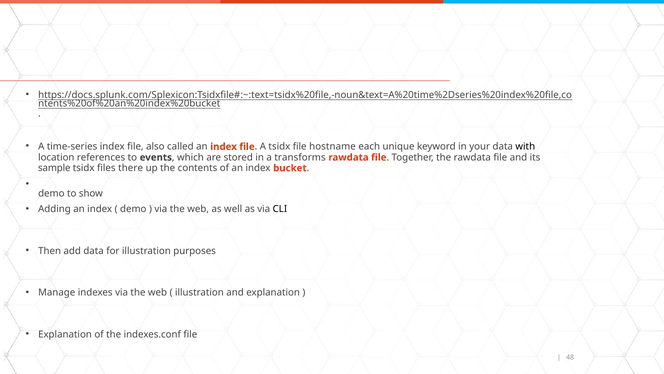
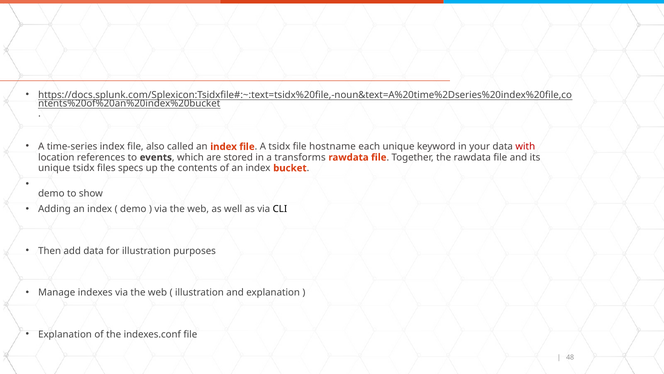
with colour: black -> red
sample at (54, 168): sample -> unique
there: there -> specs
